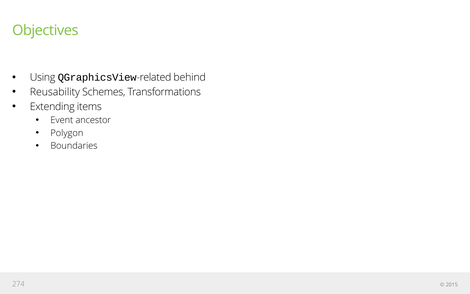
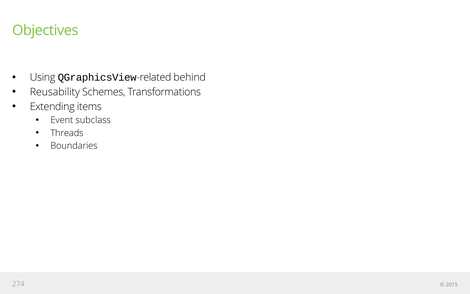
ancestor: ancestor -> subclass
Polygon: Polygon -> Threads
